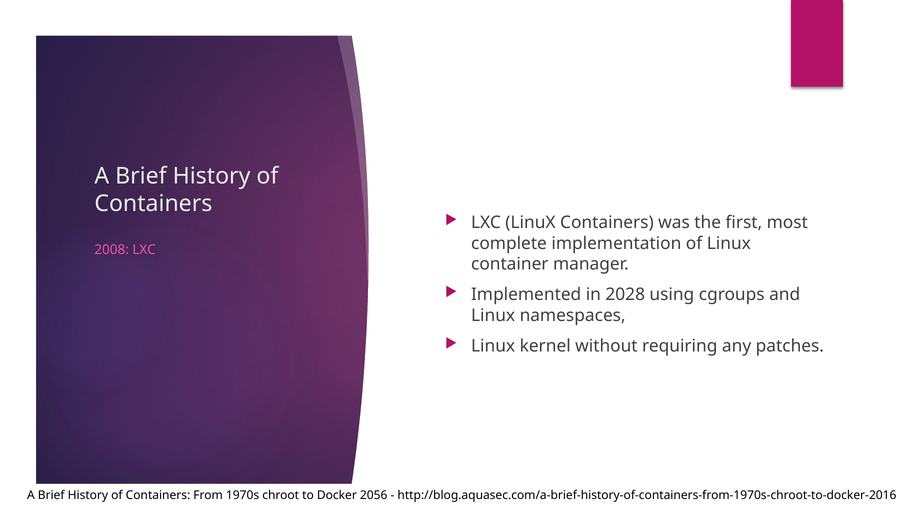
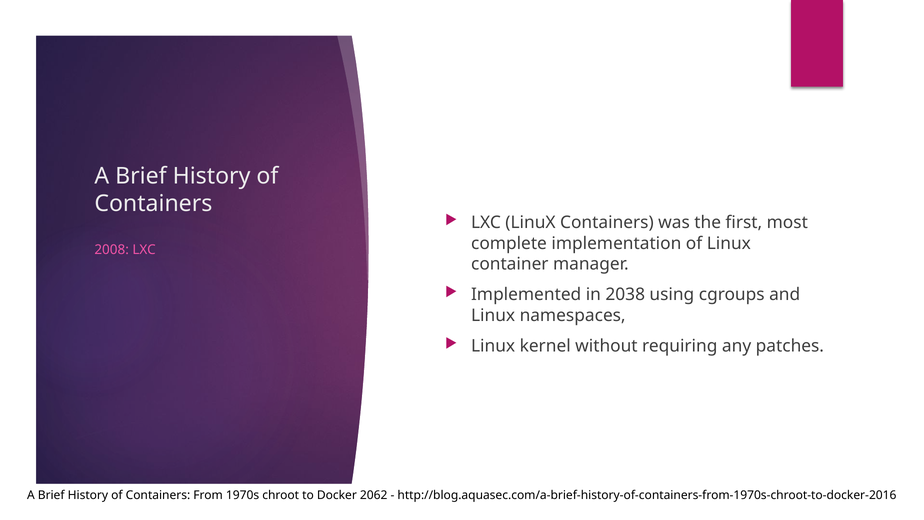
2028: 2028 -> 2038
2056: 2056 -> 2062
